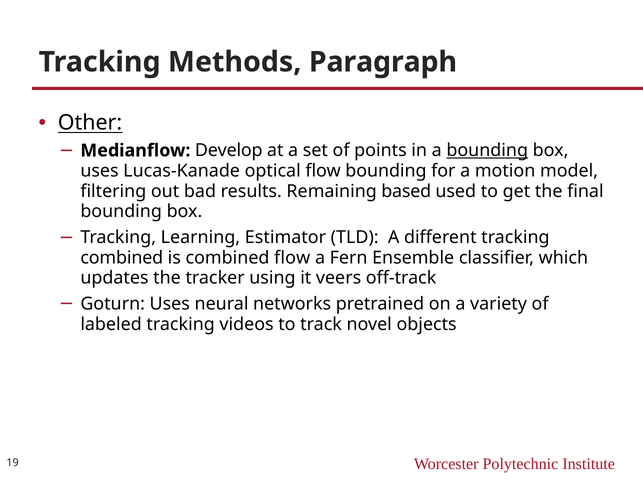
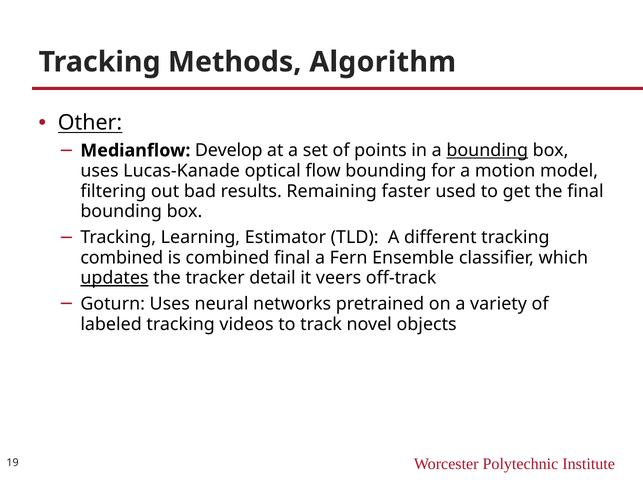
Paragraph: Paragraph -> Algorithm
based: based -> faster
combined flow: flow -> final
updates underline: none -> present
using: using -> detail
